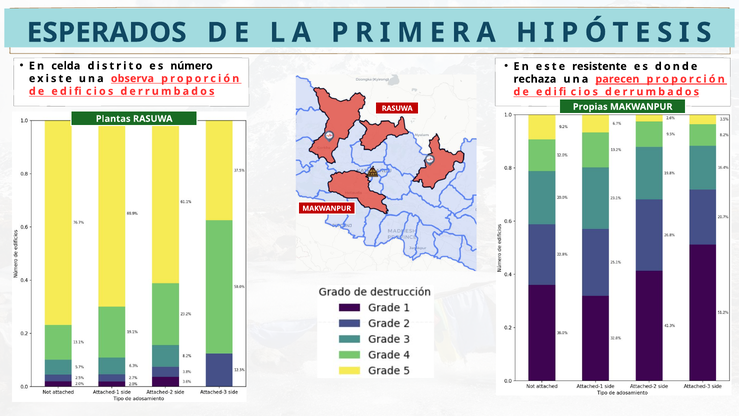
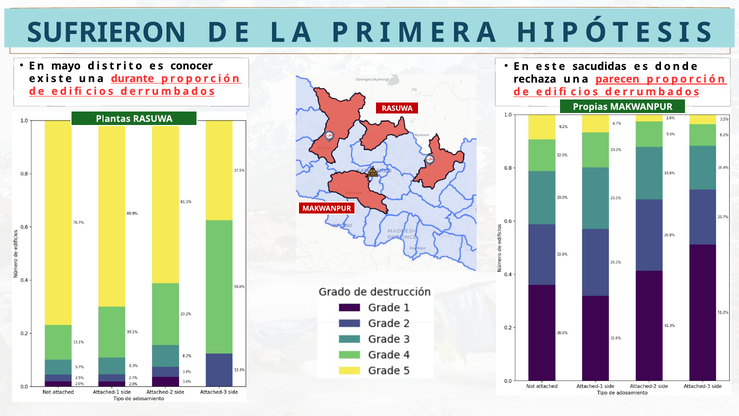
ESPERADOS: ESPERADOS -> SUFRIERON
celda: celda -> mayo
número: número -> conocer
resistente: resistente -> sacudidas
observa: observa -> durante
